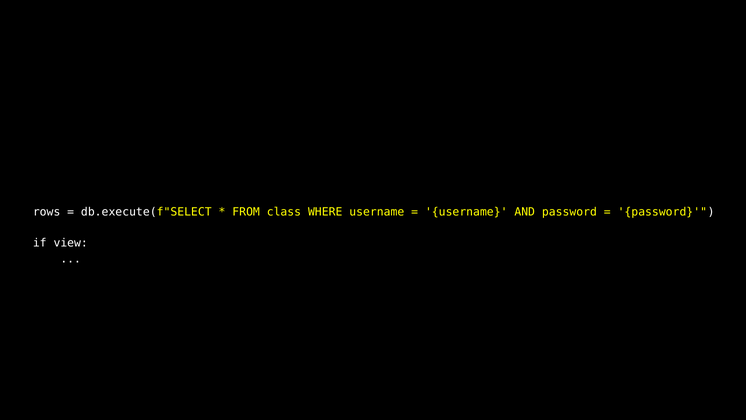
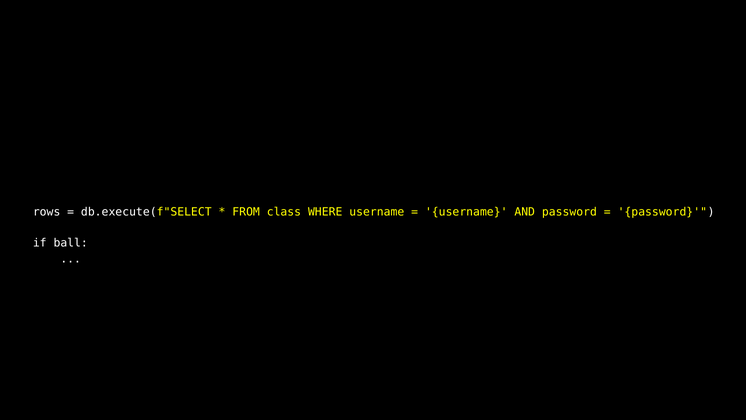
view: view -> ball
